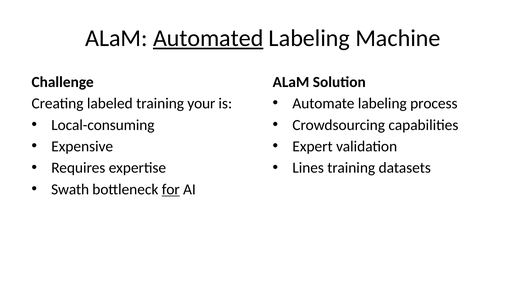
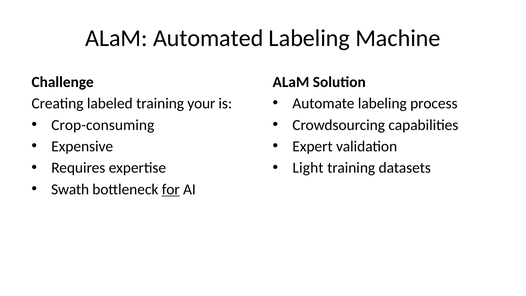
Automated underline: present -> none
Local-consuming: Local-consuming -> Crop-consuming
Lines: Lines -> Light
